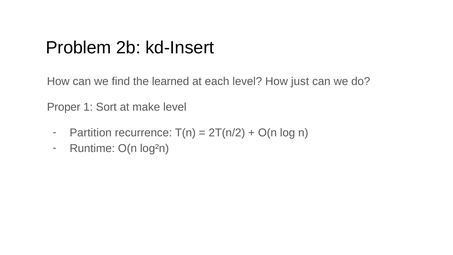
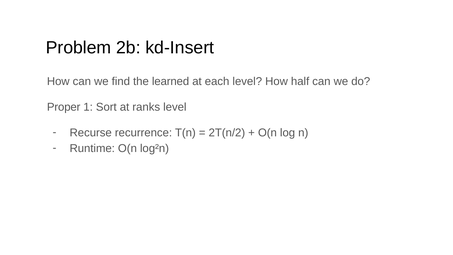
just: just -> half
make: make -> ranks
Partition: Partition -> Recurse
